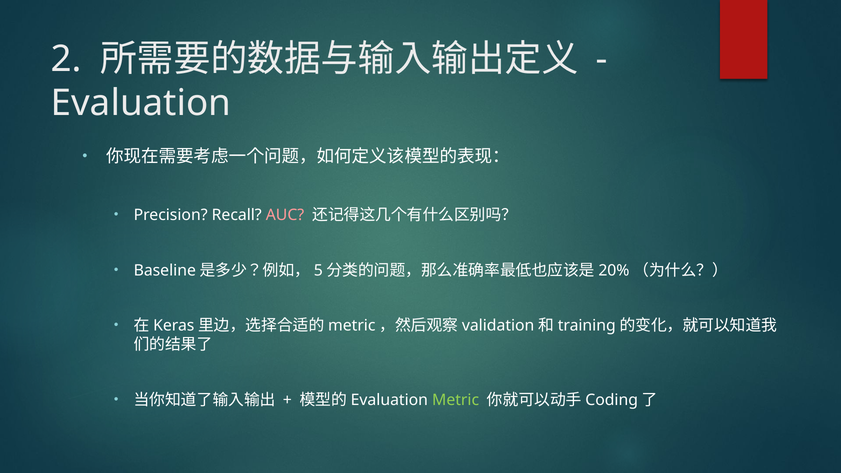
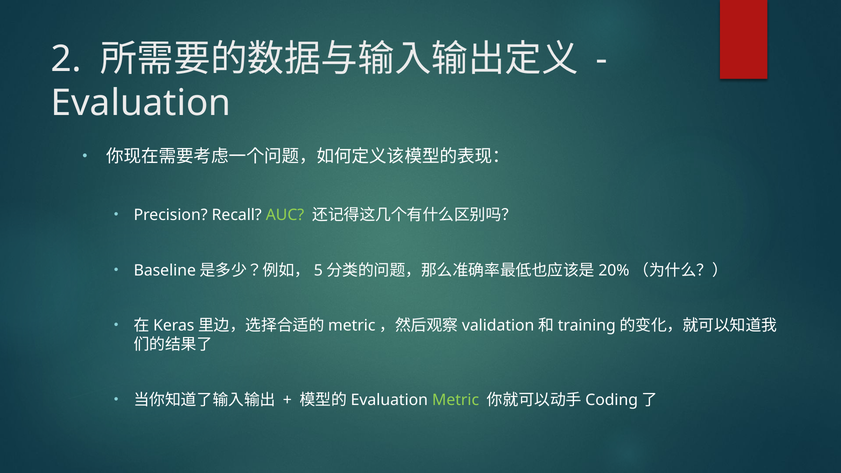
AUC colour: pink -> light green
